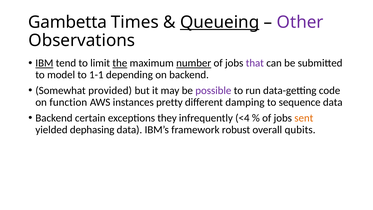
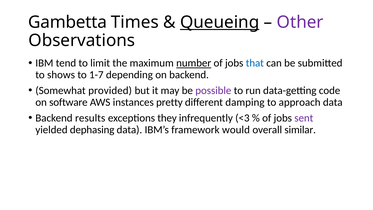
IBM underline: present -> none
the underline: present -> none
that colour: purple -> blue
model: model -> shows
1-1: 1-1 -> 1-7
function: function -> software
sequence: sequence -> approach
certain: certain -> results
<4: <4 -> <3
sent colour: orange -> purple
robust: robust -> would
qubits: qubits -> similar
